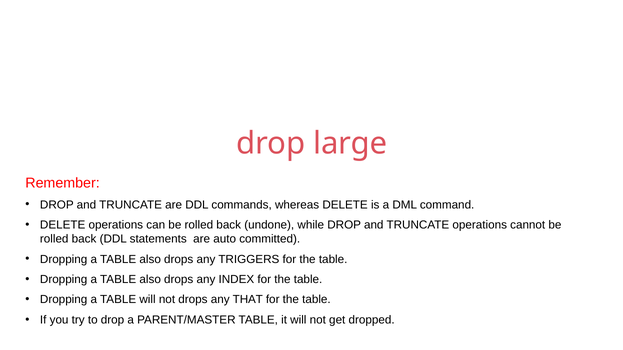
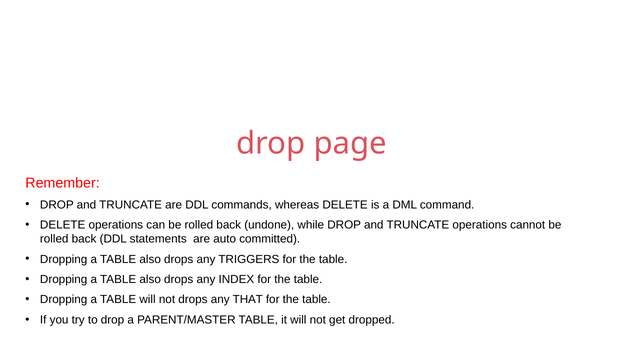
large: large -> page
